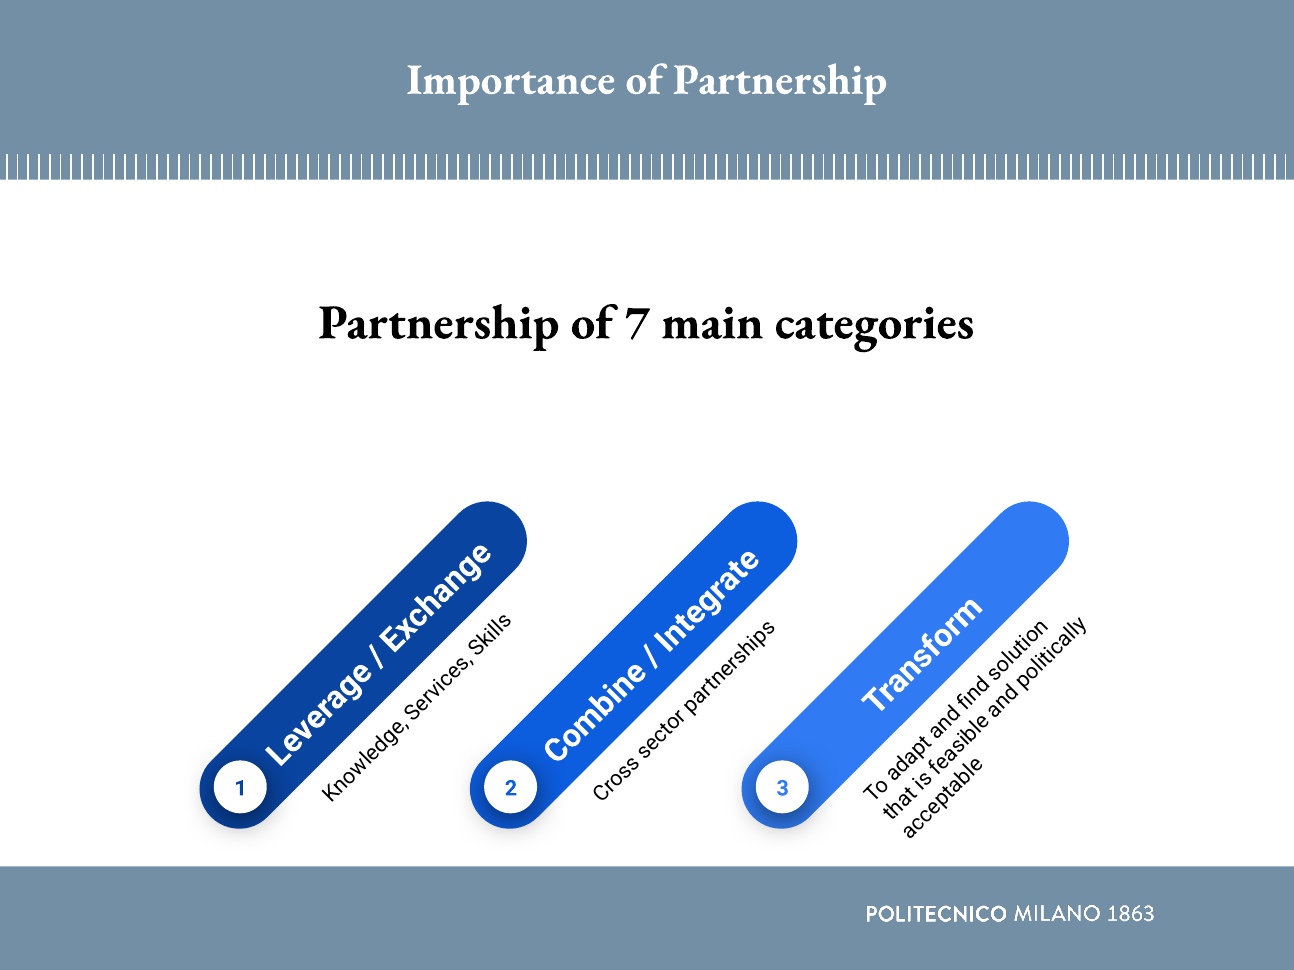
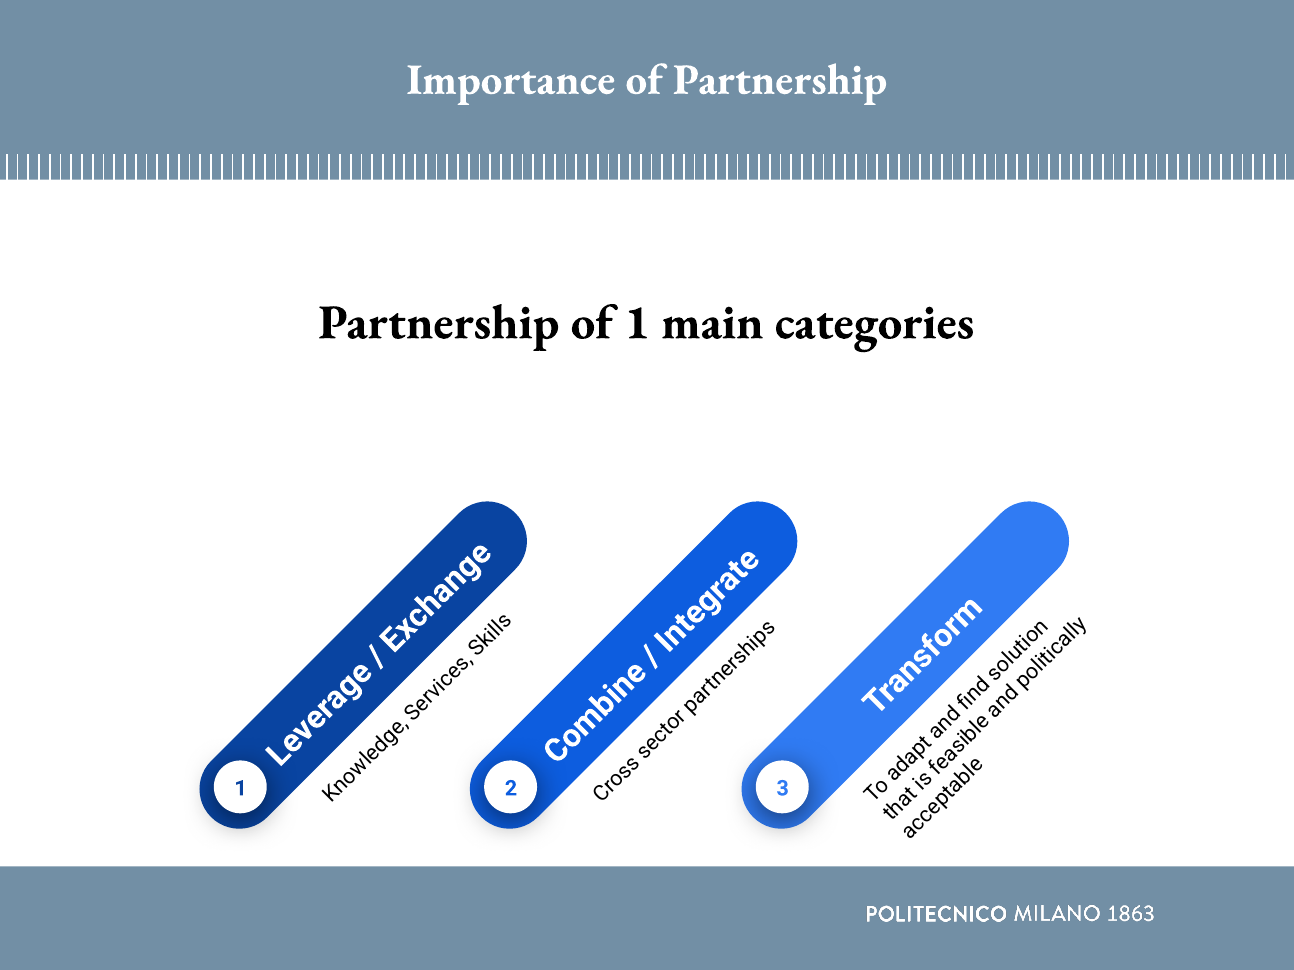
of 7: 7 -> 1
